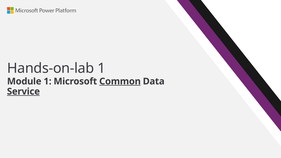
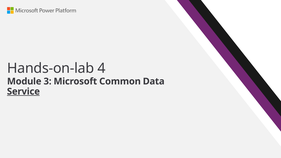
Hands-on-lab 1: 1 -> 4
Module 1: 1 -> 3
Common underline: present -> none
